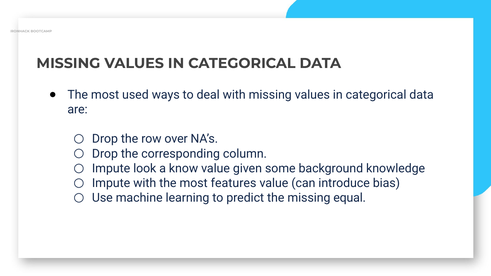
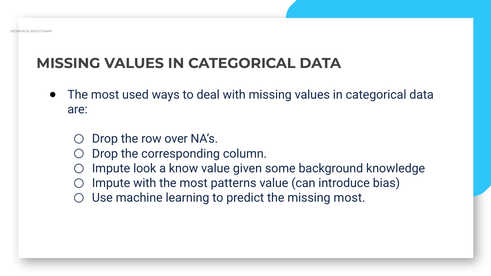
features: features -> patterns
missing equal: equal -> most
